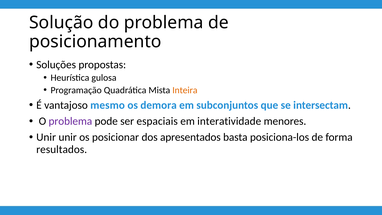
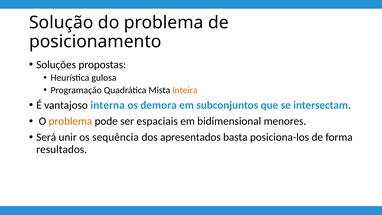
mesmo: mesmo -> interna
problema at (70, 121) colour: purple -> orange
interatividade: interatividade -> bidimensional
Unir at (46, 137): Unir -> Será
posicionar: posicionar -> sequência
